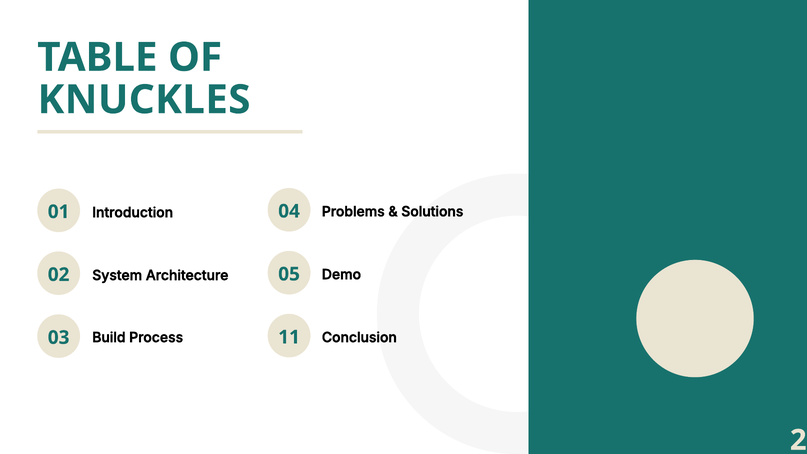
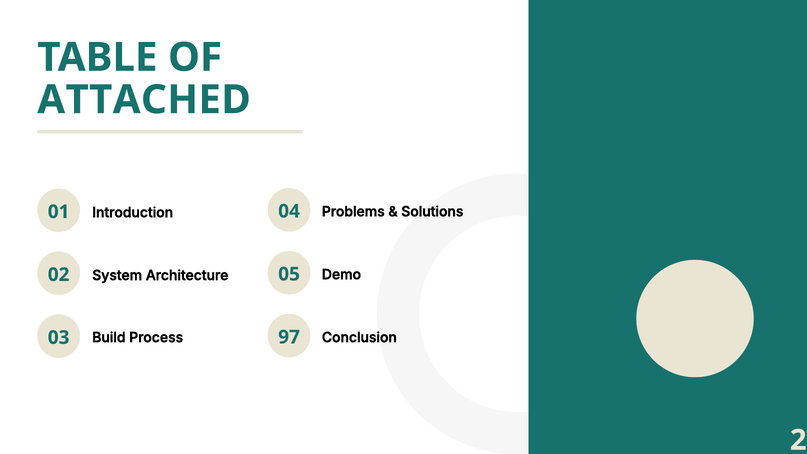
KNUCKLES: KNUCKLES -> ATTACHED
11: 11 -> 97
